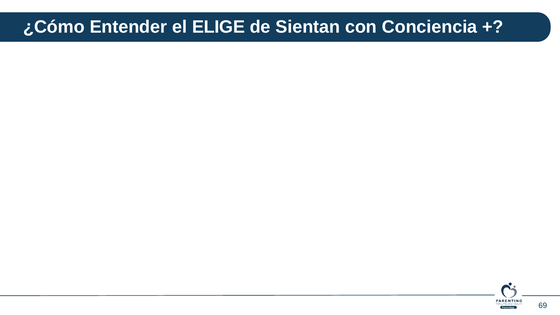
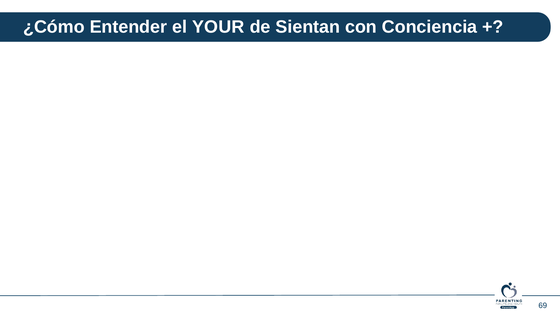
ELIGE: ELIGE -> YOUR
